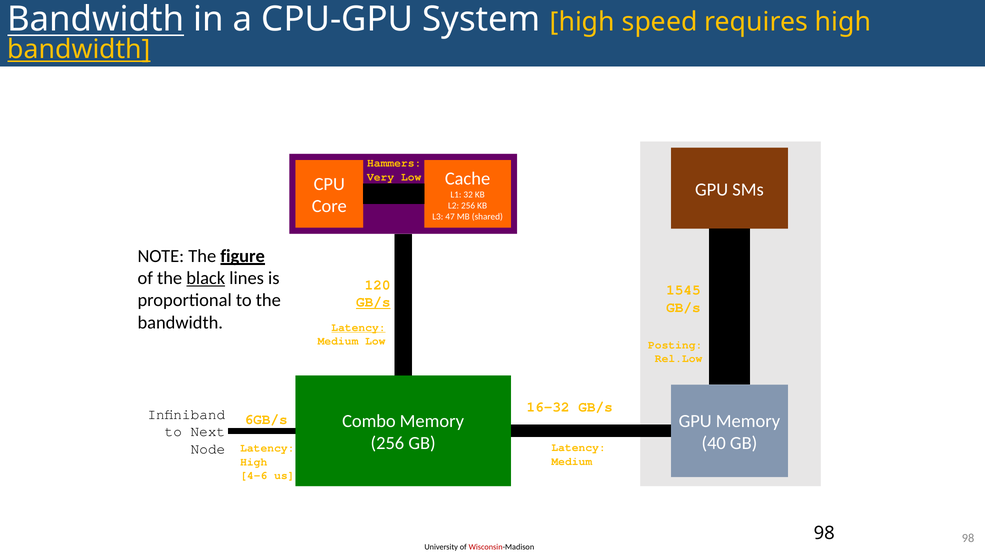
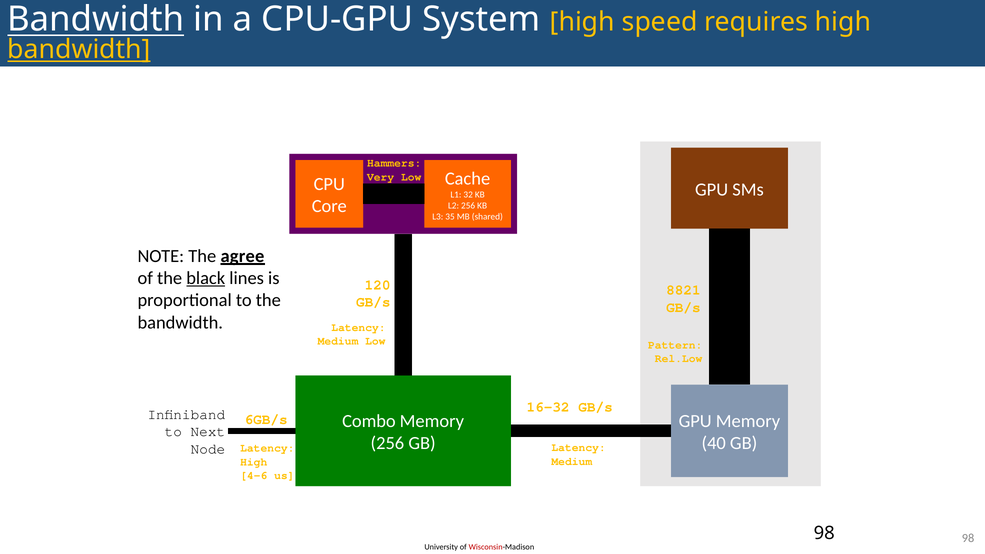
47: 47 -> 35
figure: figure -> agree
1545: 1545 -> 8821
GB/s at (373, 302) underline: present -> none
Latency at (358, 327) underline: present -> none
Posting: Posting -> Pattern
